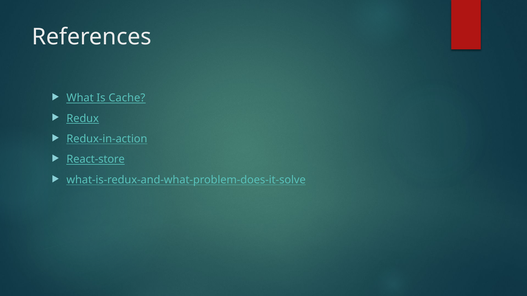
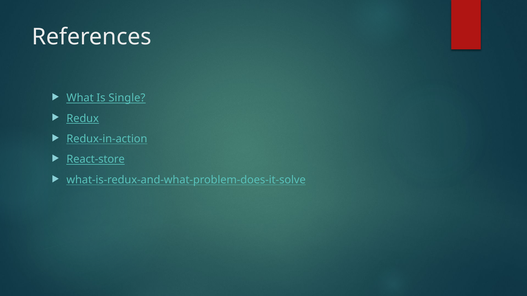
Cache: Cache -> Single
